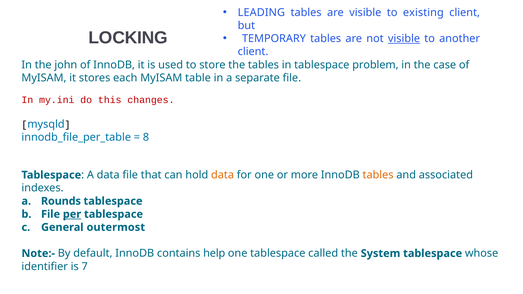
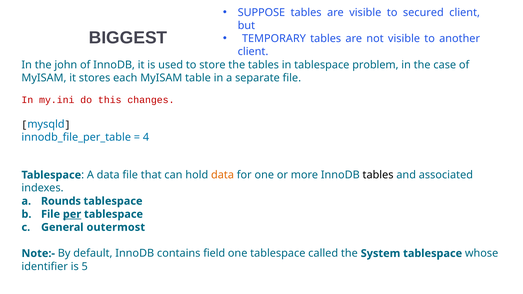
LEADING: LEADING -> SUPPOSE
existing: existing -> secured
LOCKING: LOCKING -> BIGGEST
visible at (404, 39) underline: present -> none
8: 8 -> 4
tables at (378, 175) colour: orange -> black
help: help -> field
7: 7 -> 5
